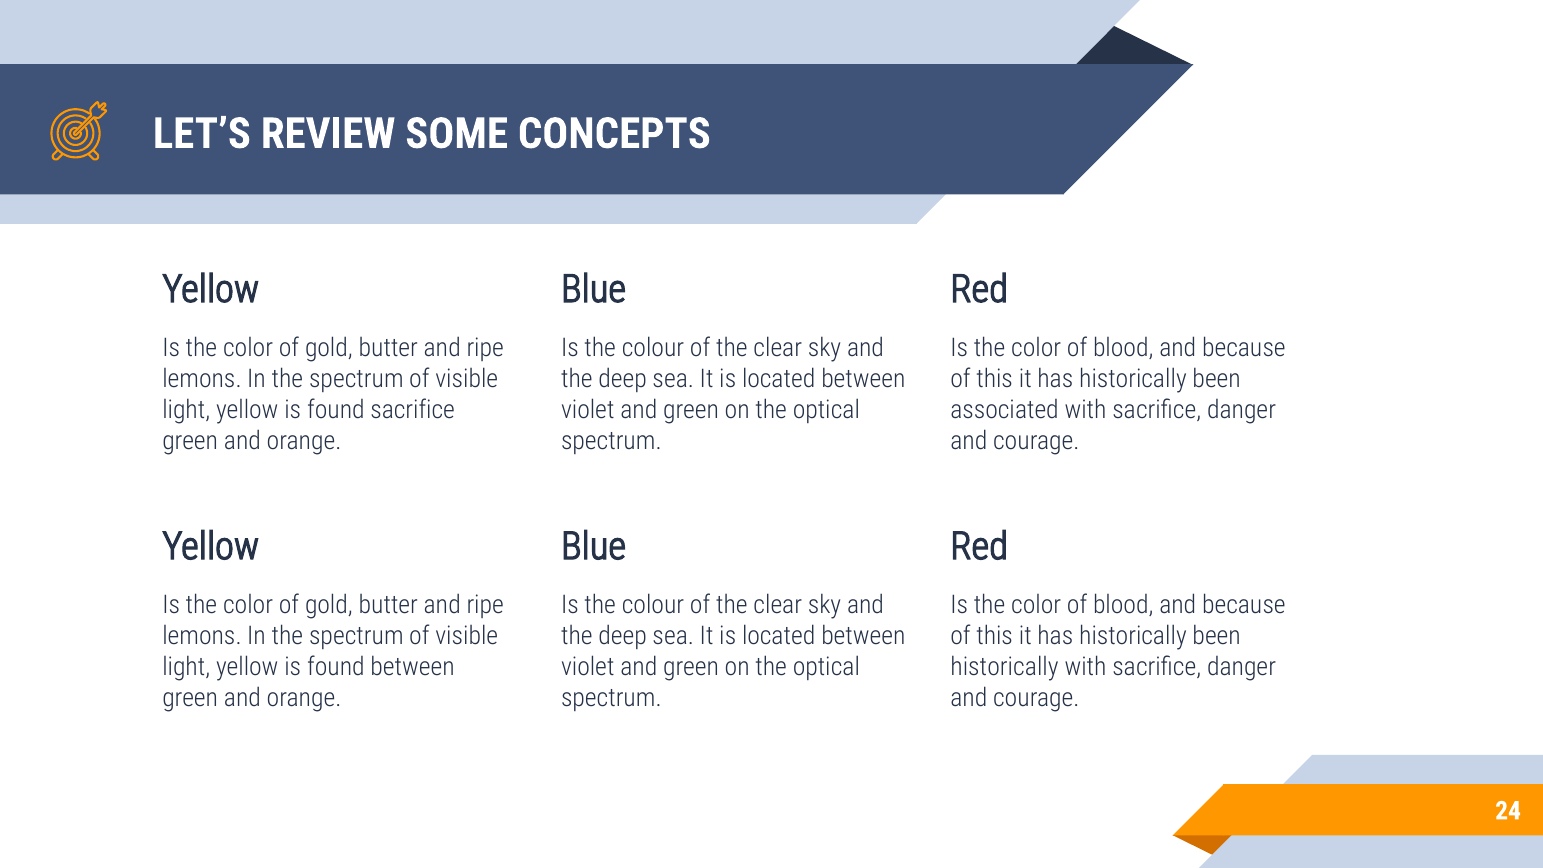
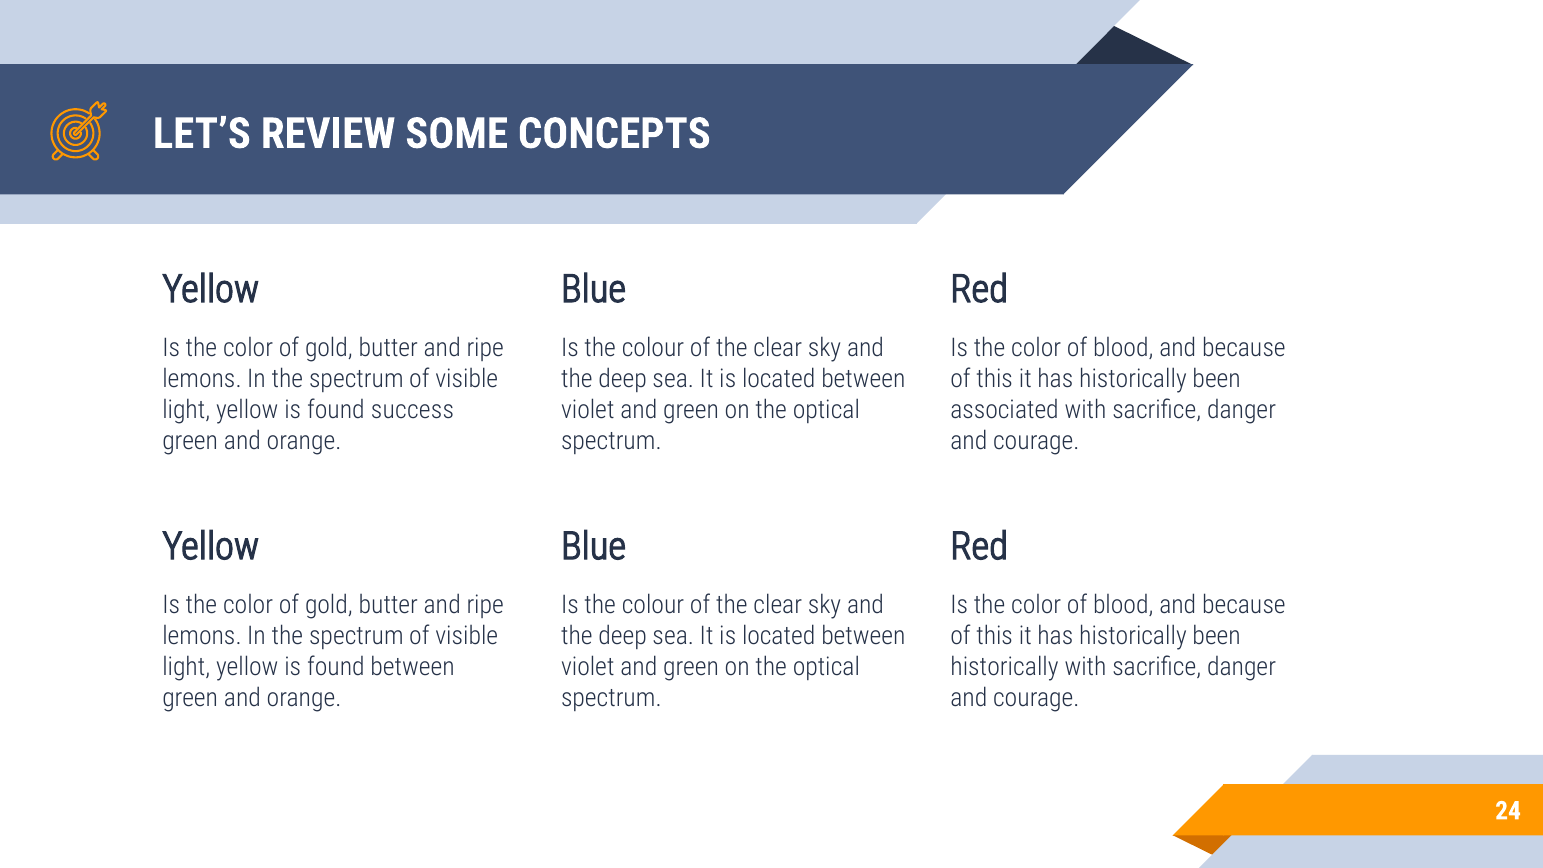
found sacrifice: sacrifice -> success
